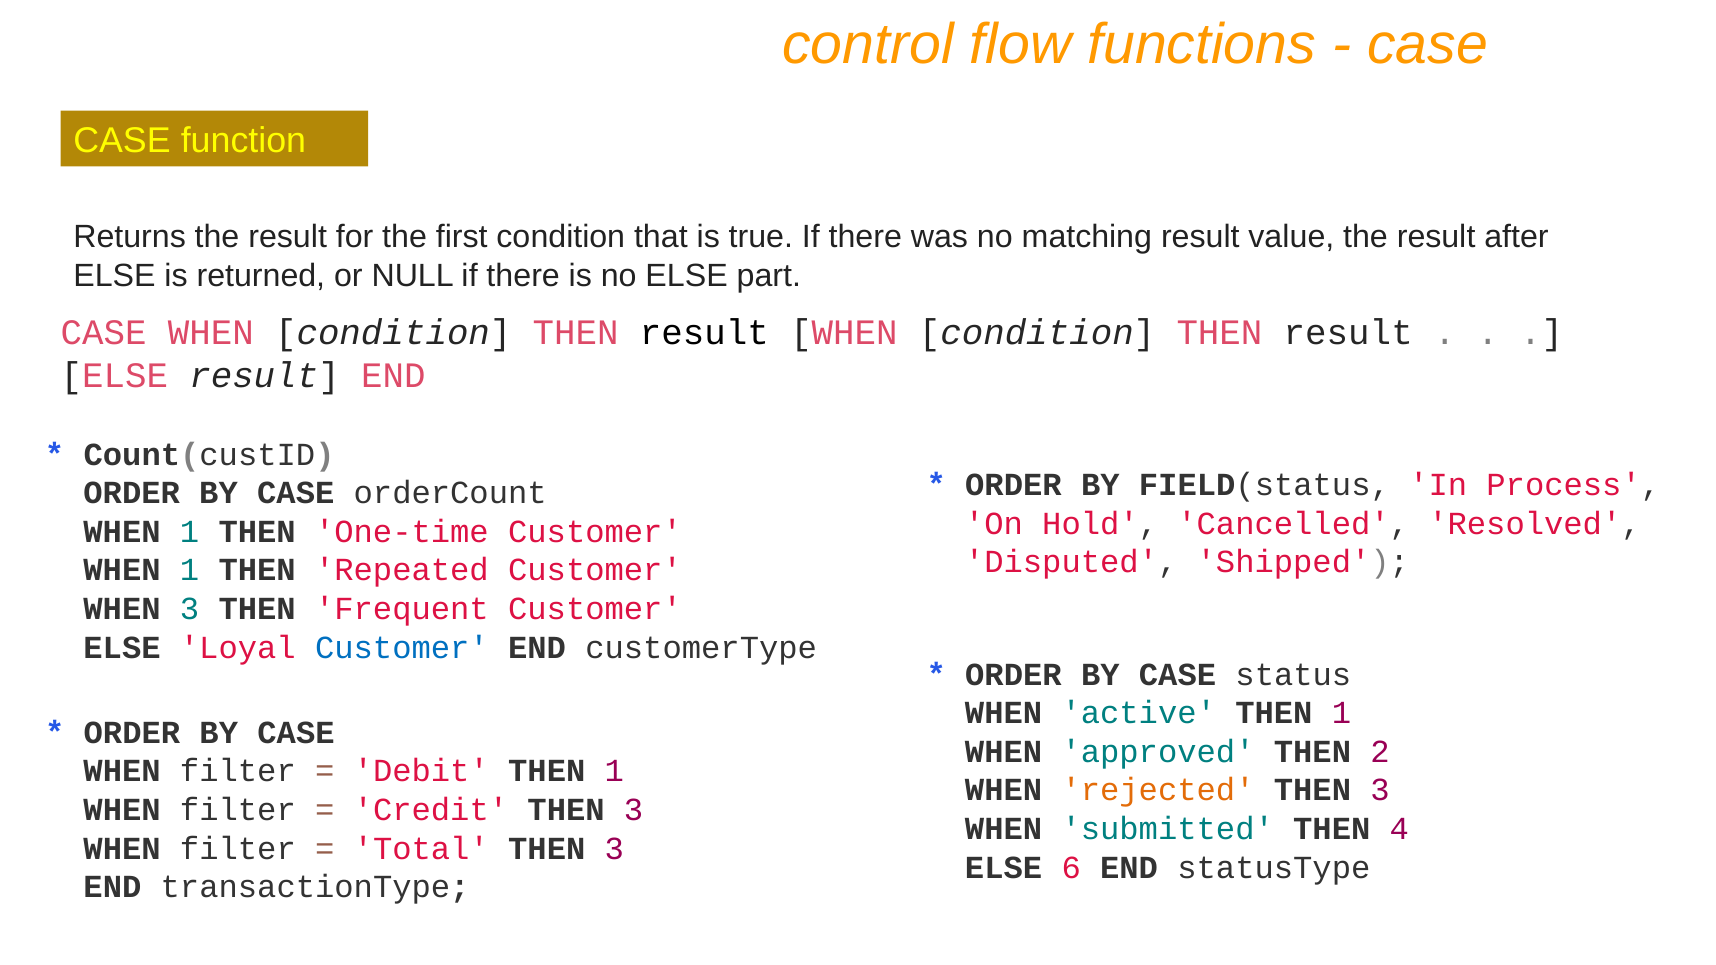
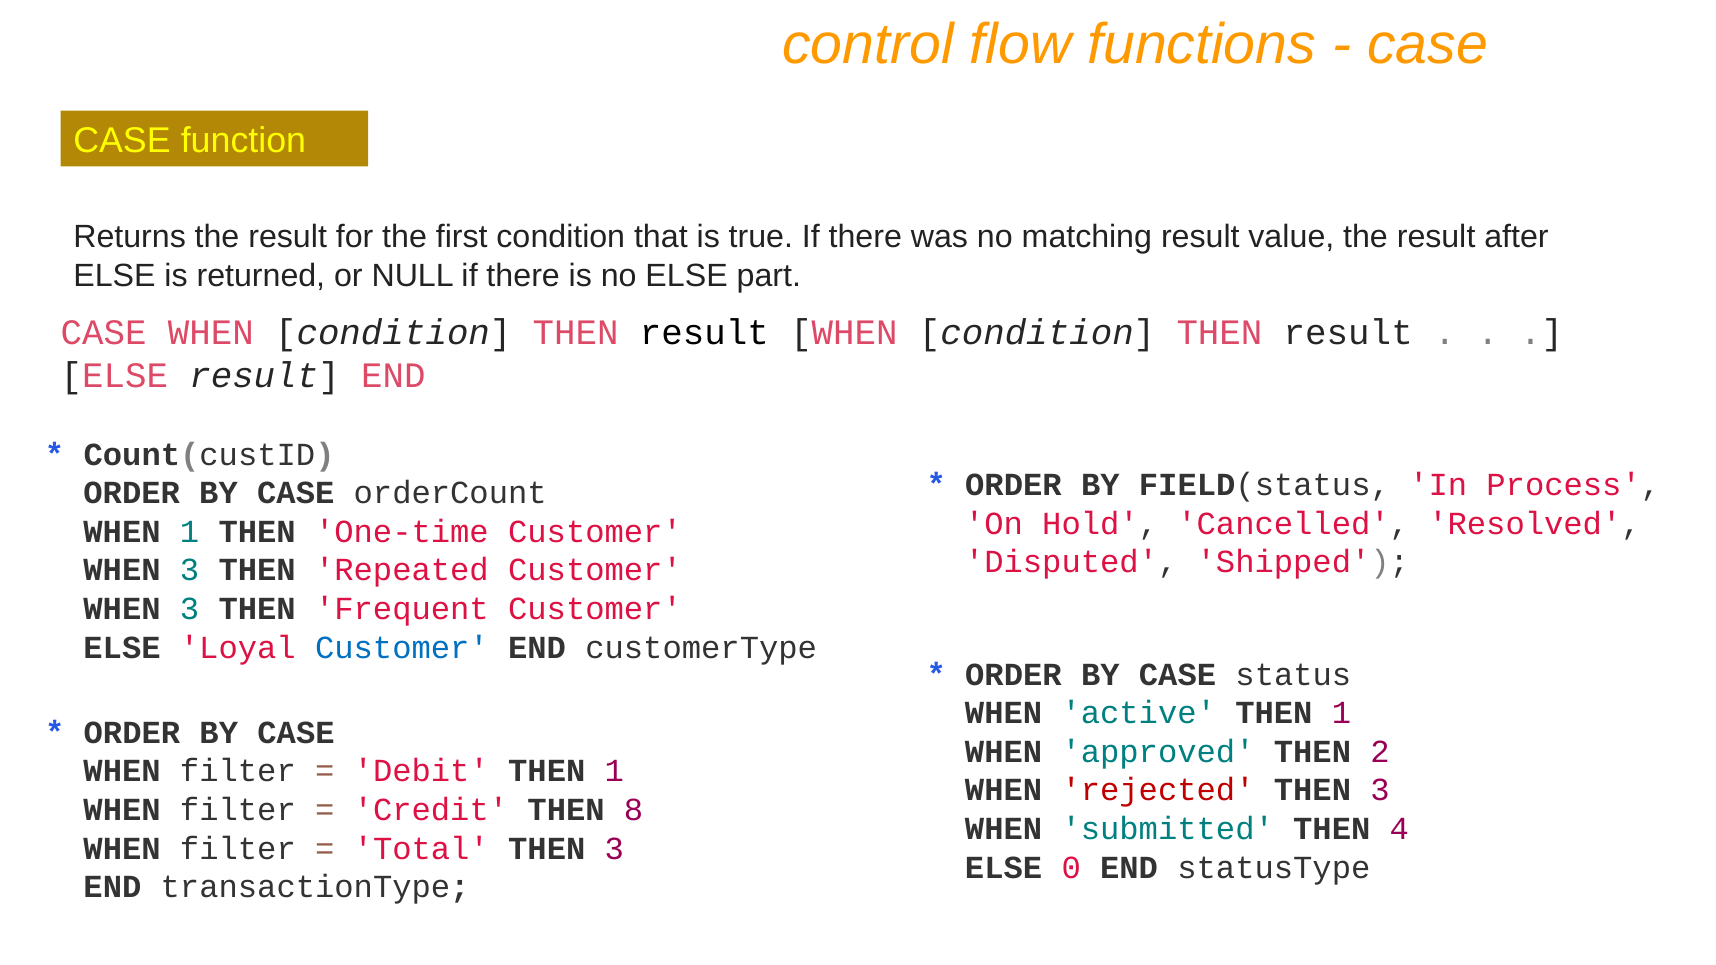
1 at (190, 570): 1 -> 3
rejected colour: orange -> red
Credit THEN 3: 3 -> 8
6: 6 -> 0
